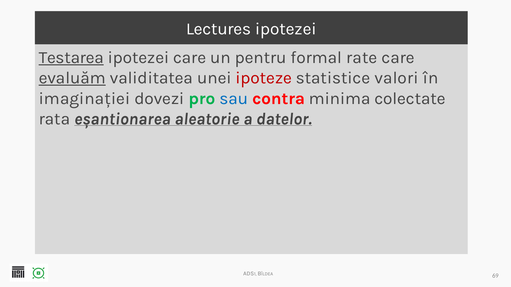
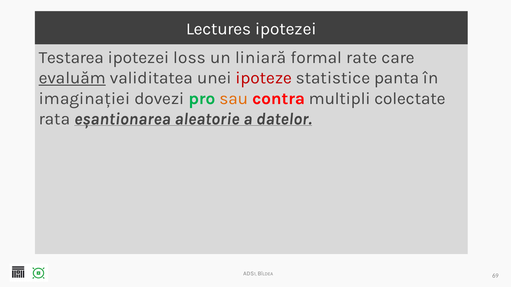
Testarea underline: present -> none
ipotezei care: care -> loss
pentru: pentru -> liniară
valori: valori -> panta
sau colour: blue -> orange
minima: minima -> multipli
